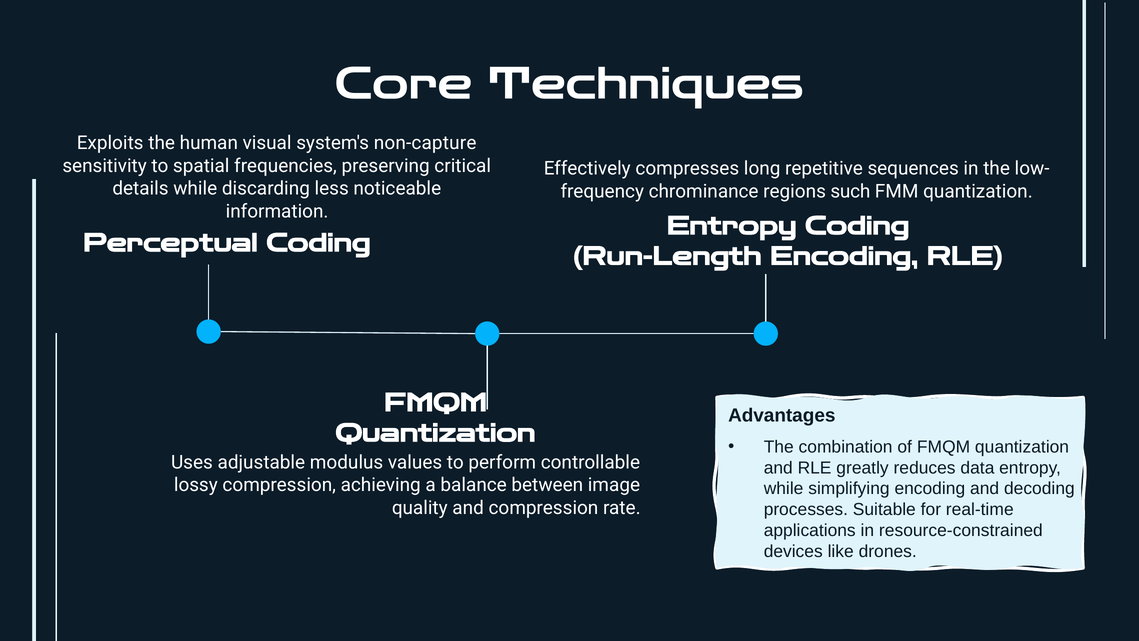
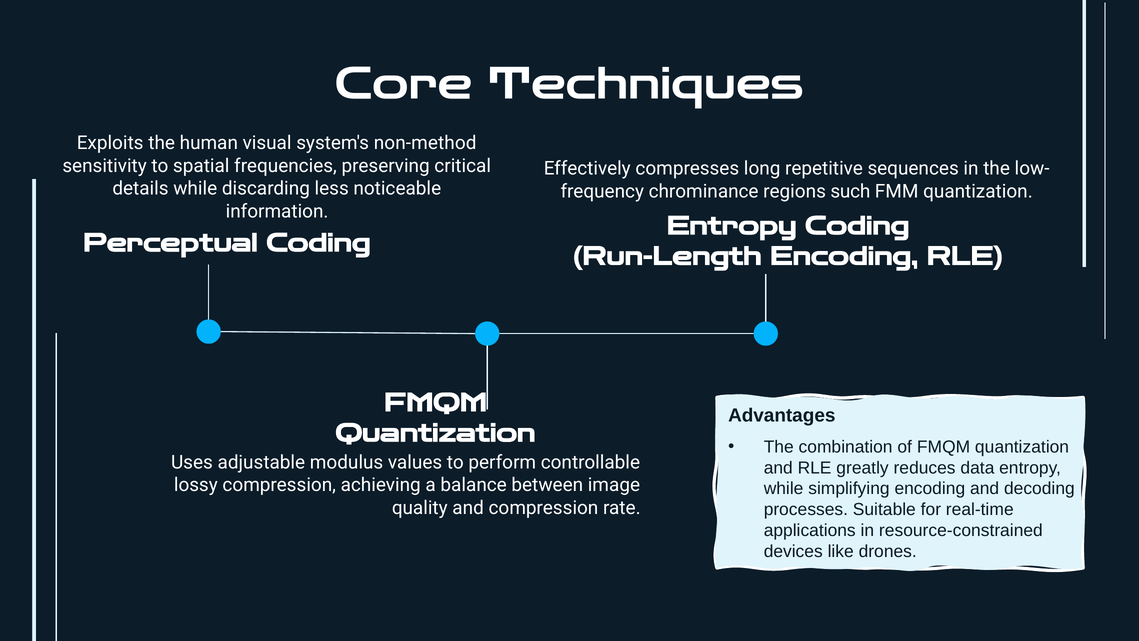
non-capture: non-capture -> non-method
